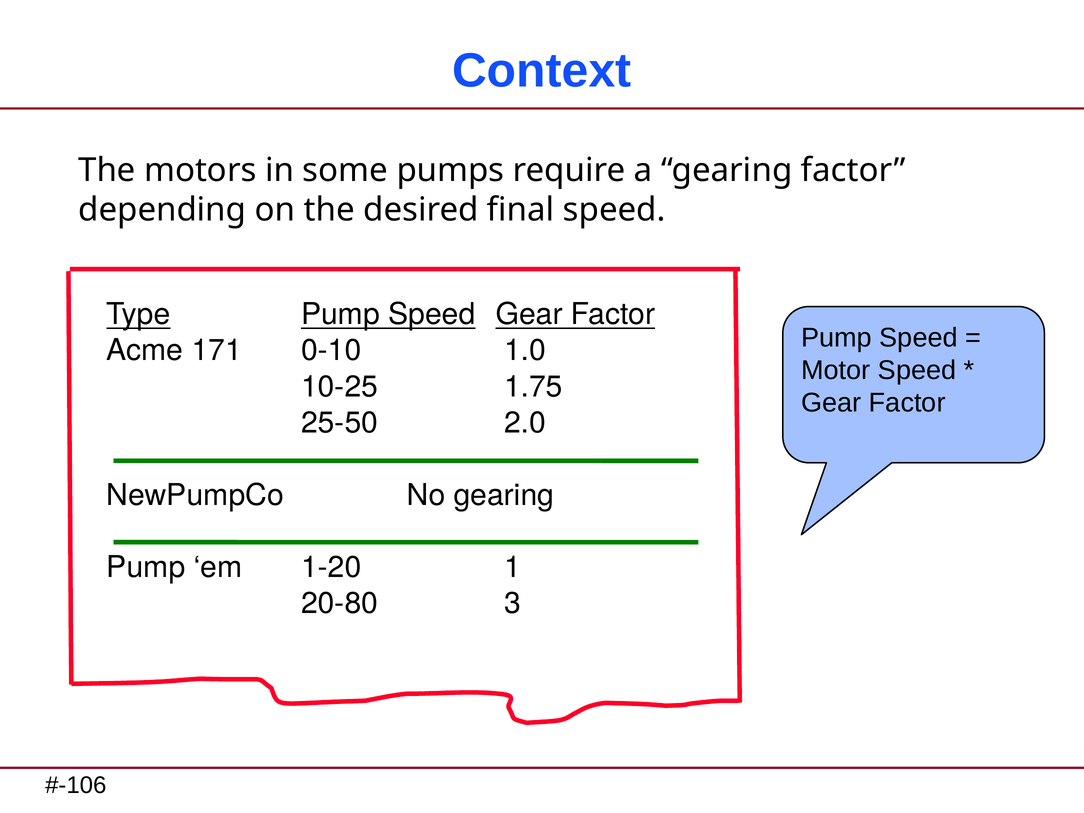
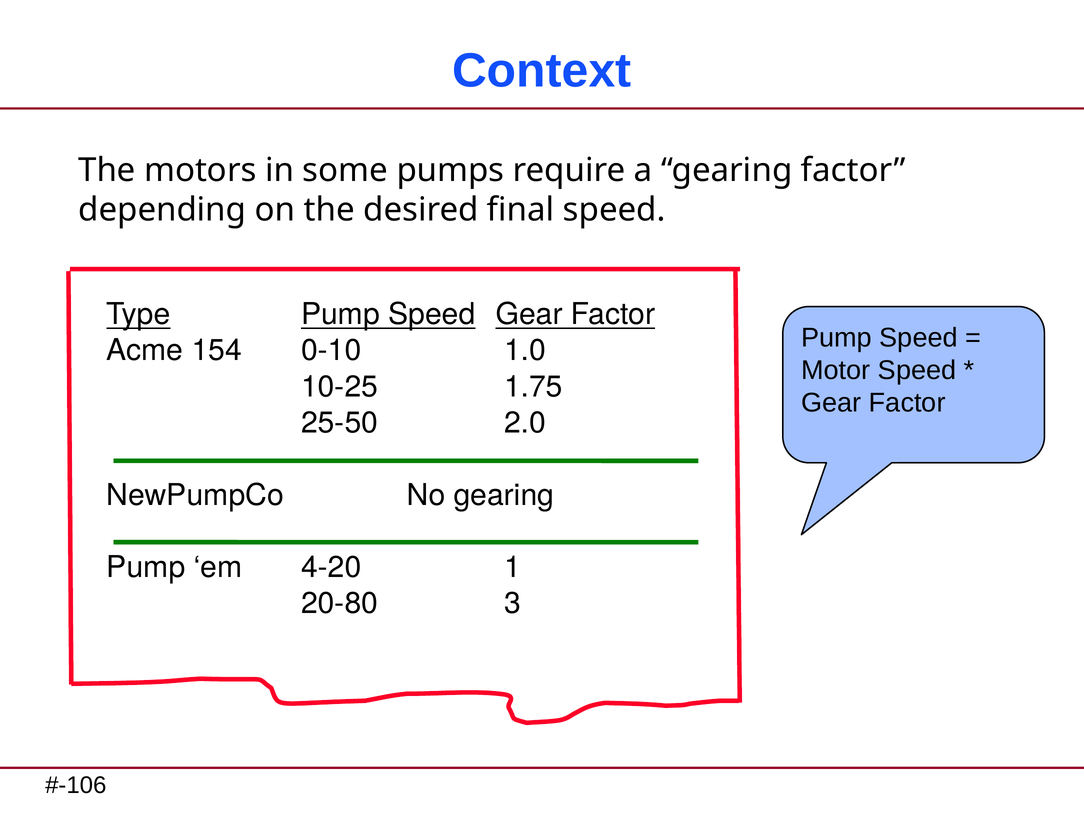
171: 171 -> 154
1-20: 1-20 -> 4-20
